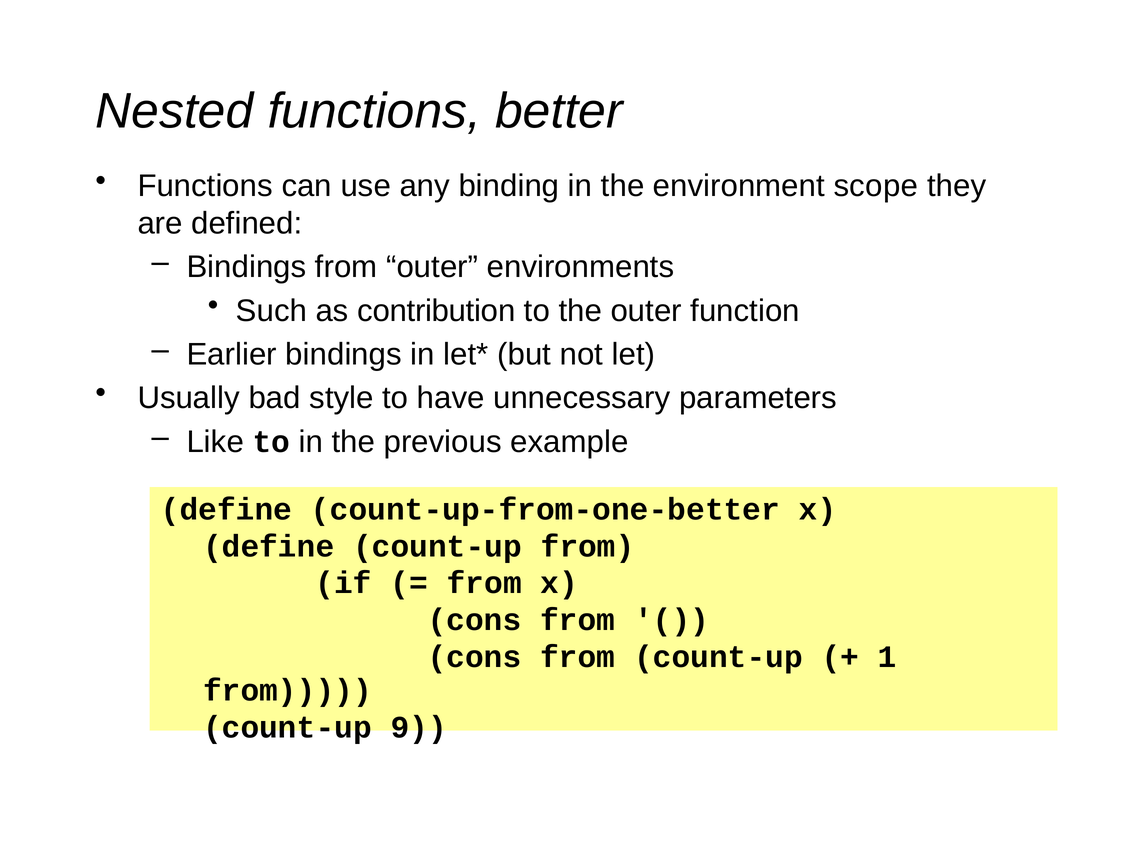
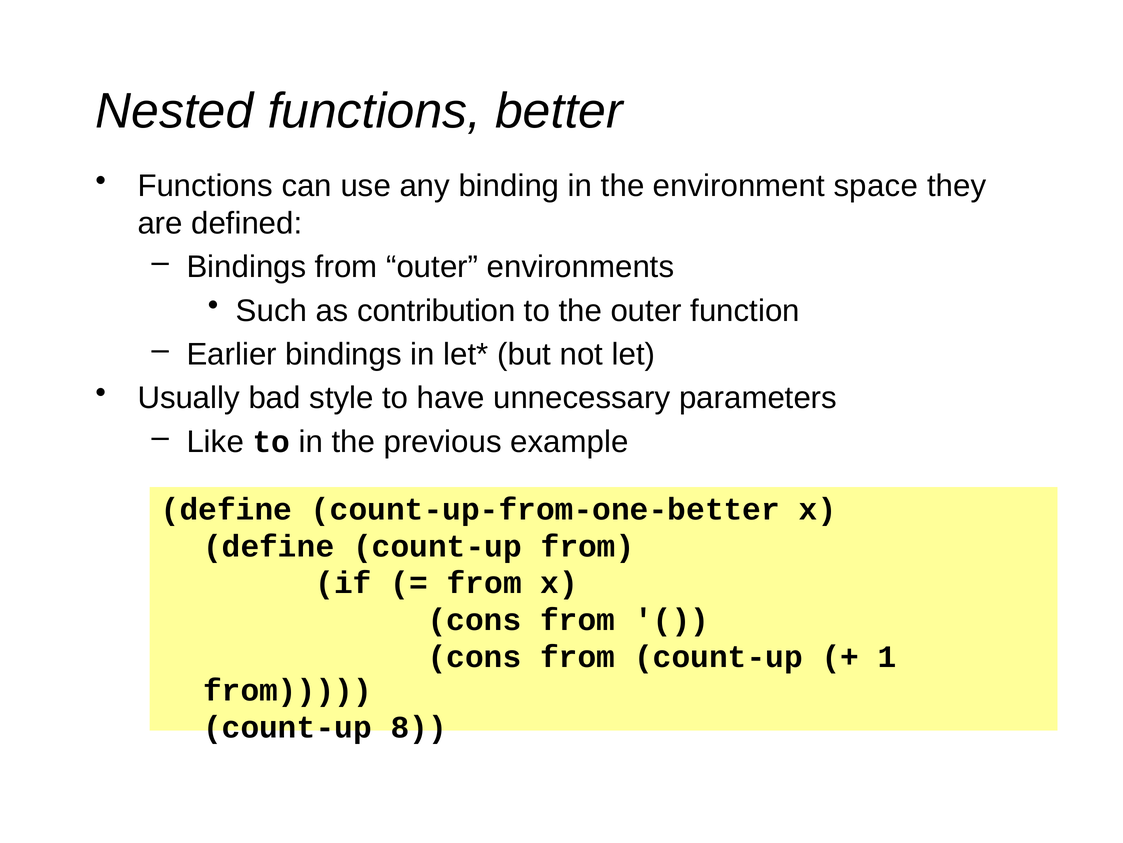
scope: scope -> space
9: 9 -> 8
